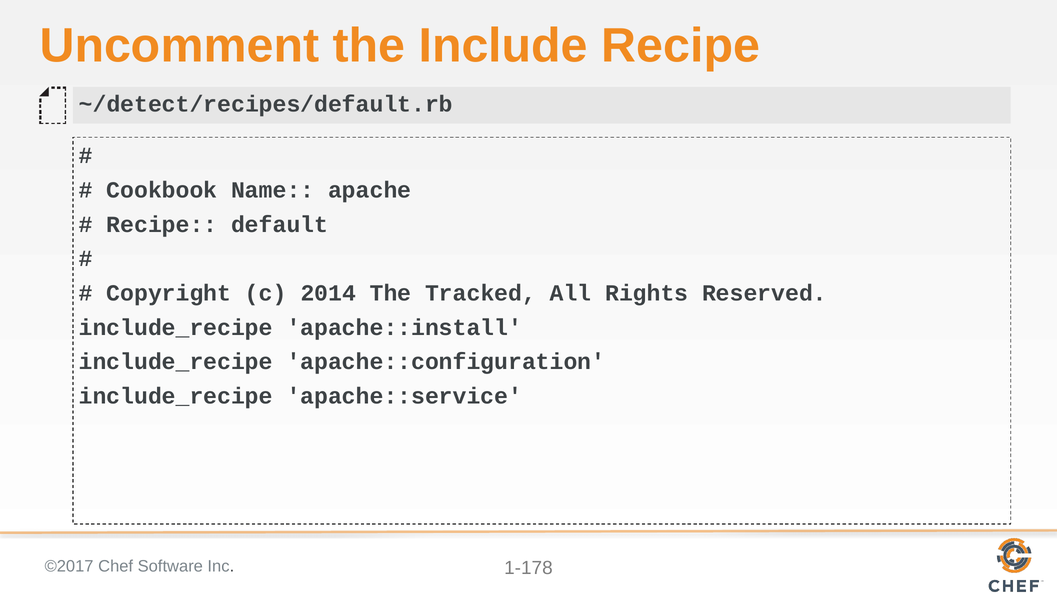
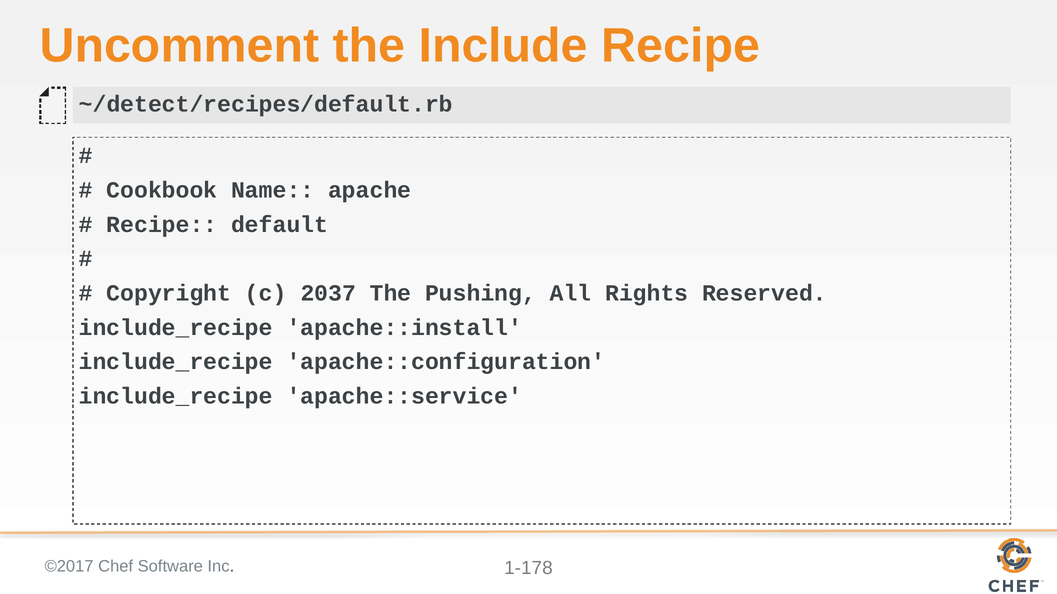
2014: 2014 -> 2037
Tracked: Tracked -> Pushing
